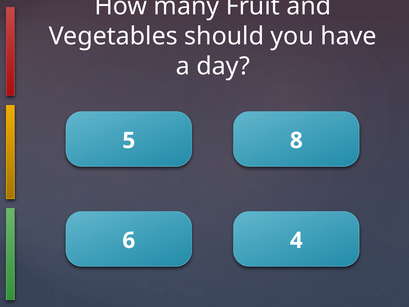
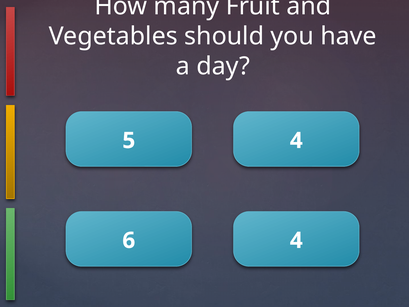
5 8: 8 -> 4
